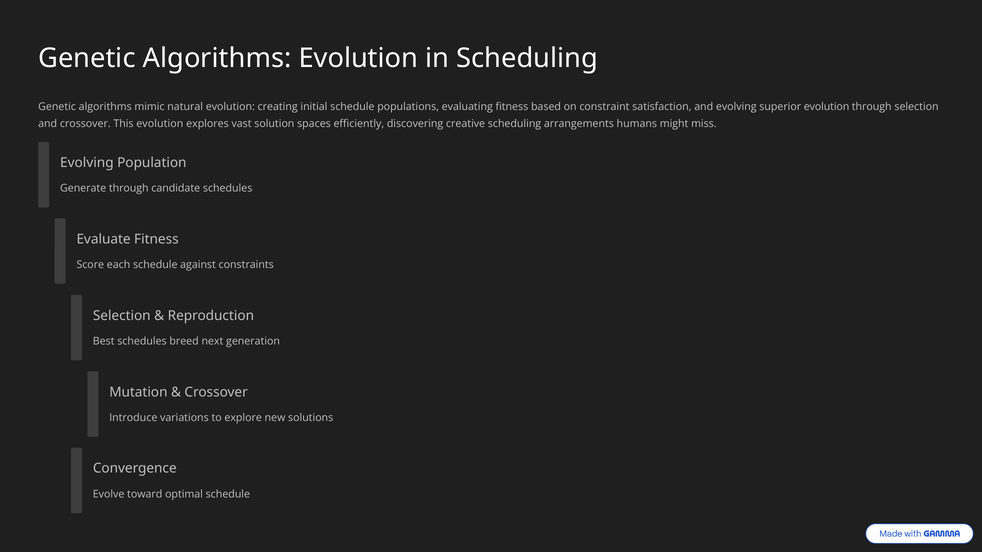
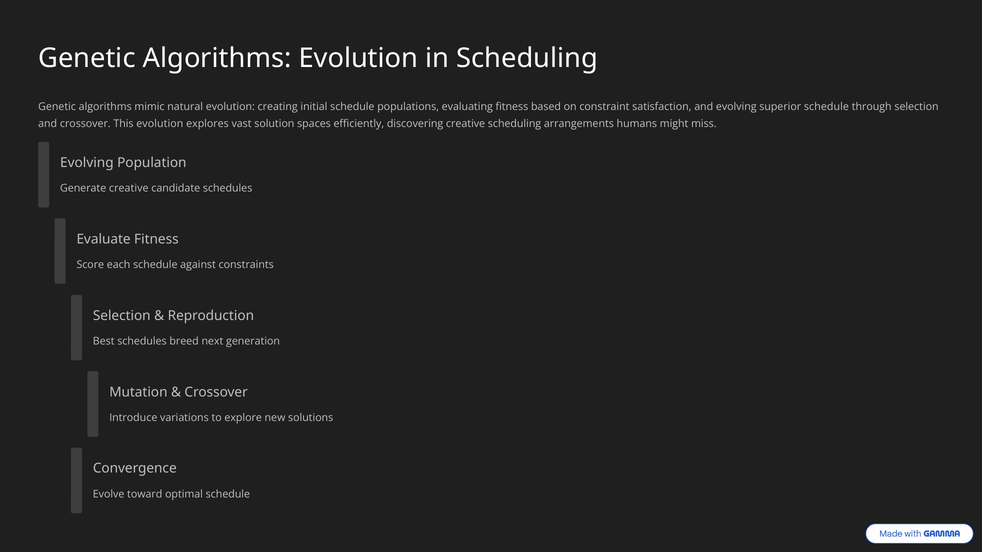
superior evolution: evolution -> schedule
Generate through: through -> creative
